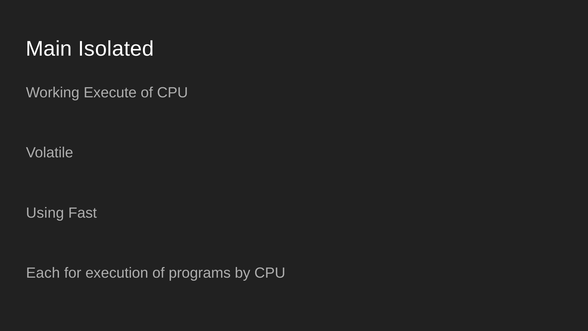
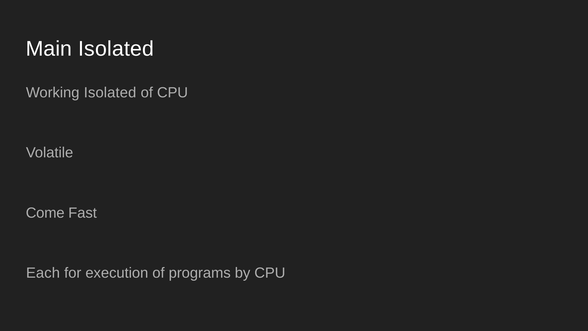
Working Execute: Execute -> Isolated
Using: Using -> Come
